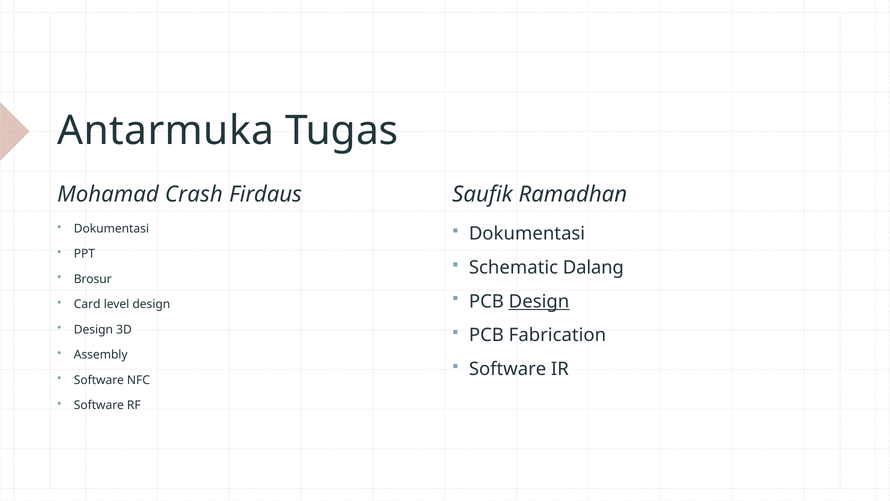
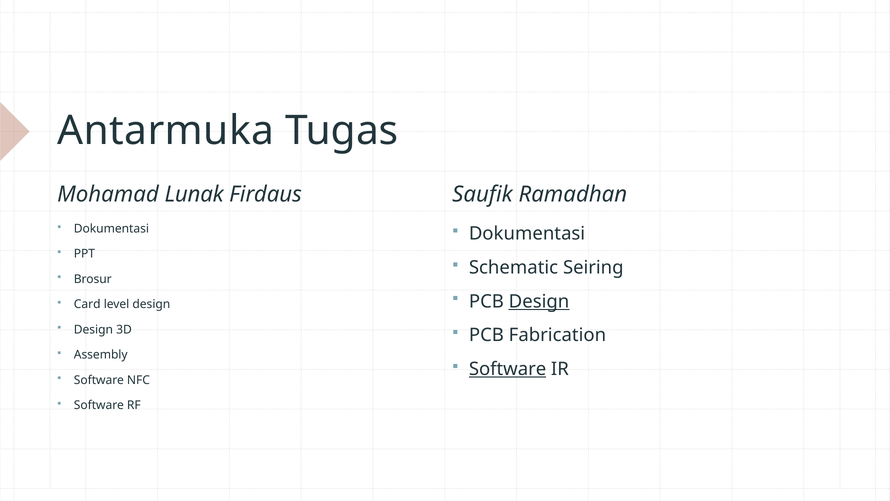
Crash: Crash -> Lunak
Dalang: Dalang -> Seiring
Software at (508, 369) underline: none -> present
